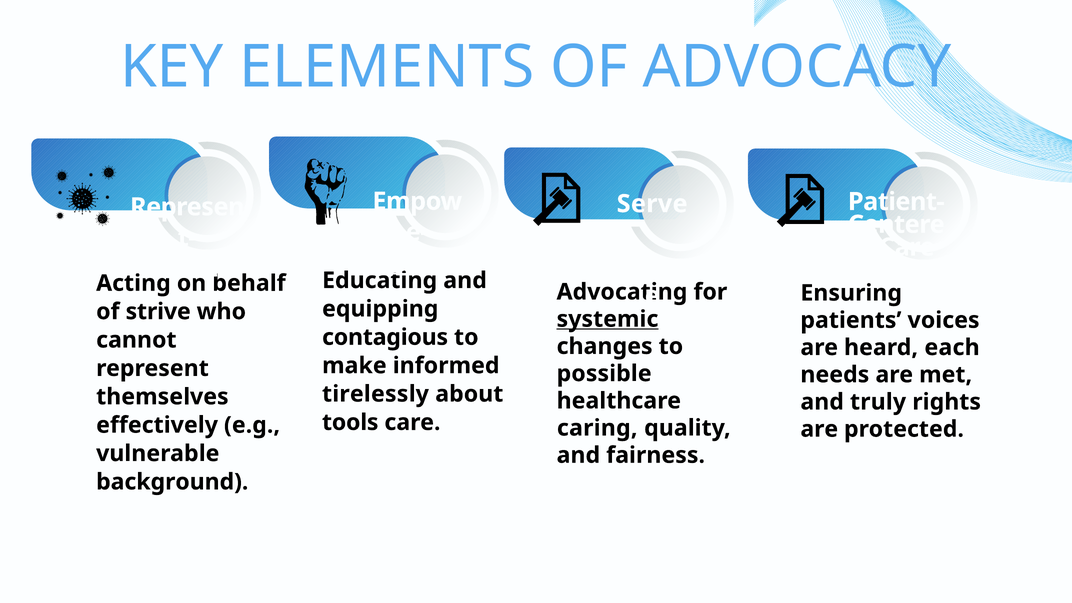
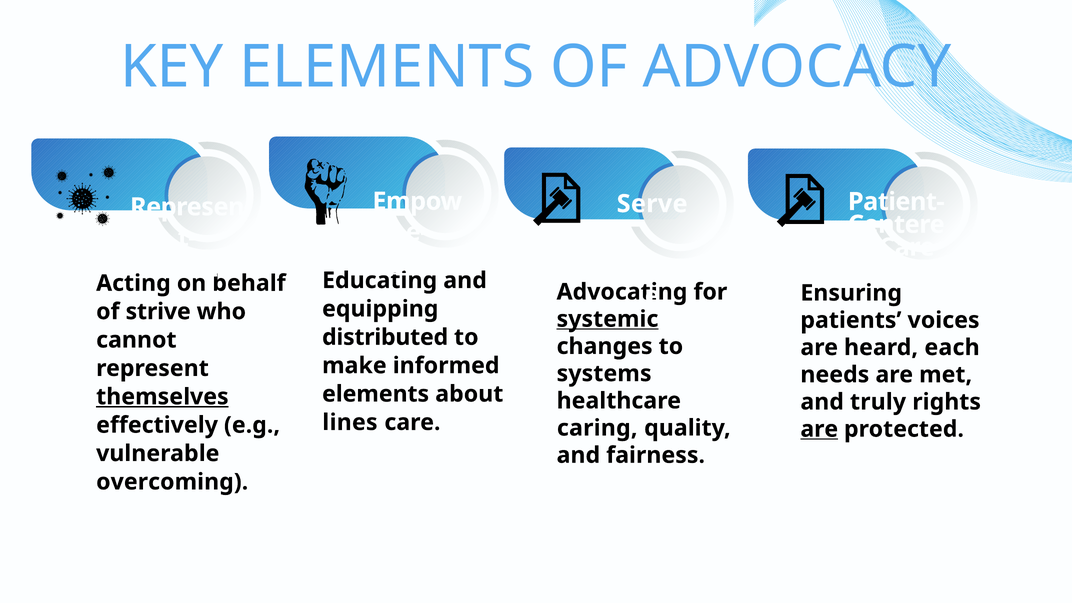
contagious: contagious -> distributed
possible: possible -> systems
tirelessly at (375, 394): tirelessly -> elements
themselves underline: none -> present
tools: tools -> lines
are at (819, 429) underline: none -> present
background: background -> overcoming
